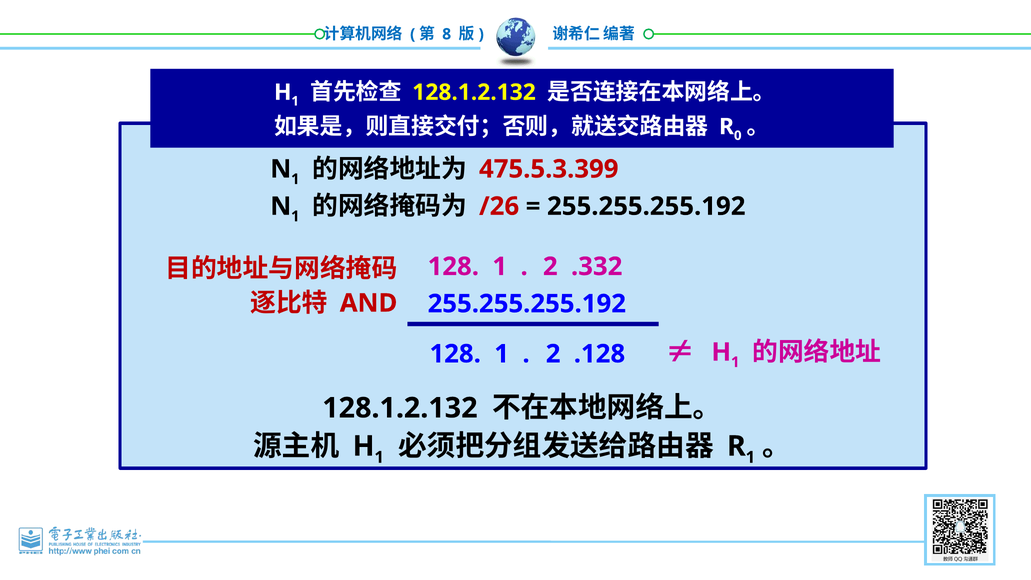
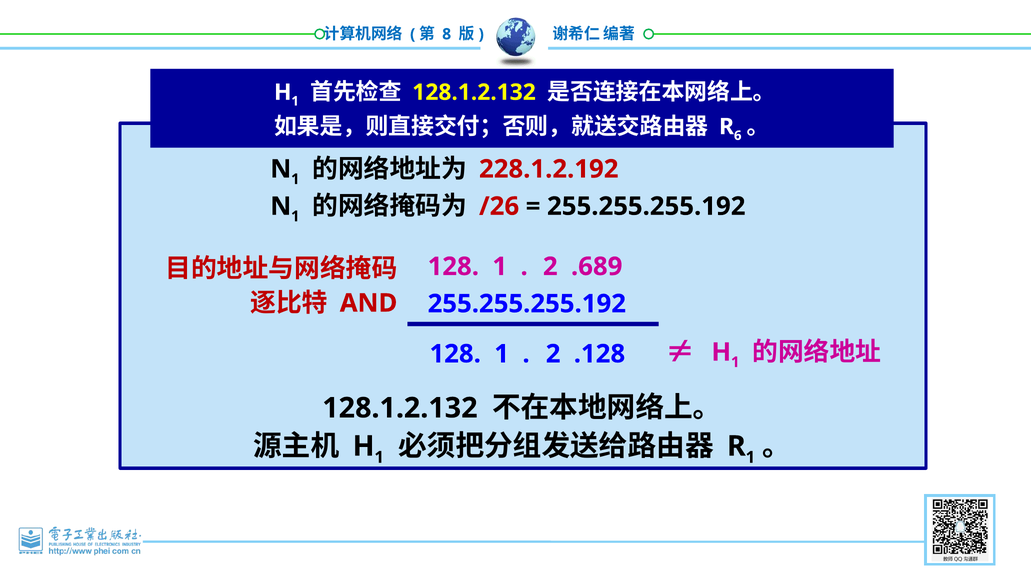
0: 0 -> 6
475.5.3.399: 475.5.3.399 -> 228.1.2.192
.332: .332 -> .689
